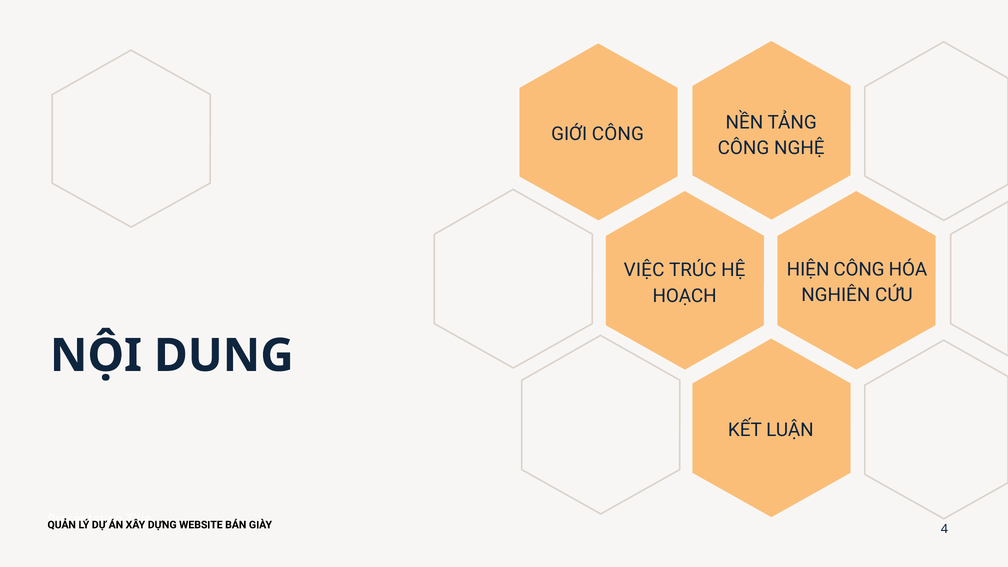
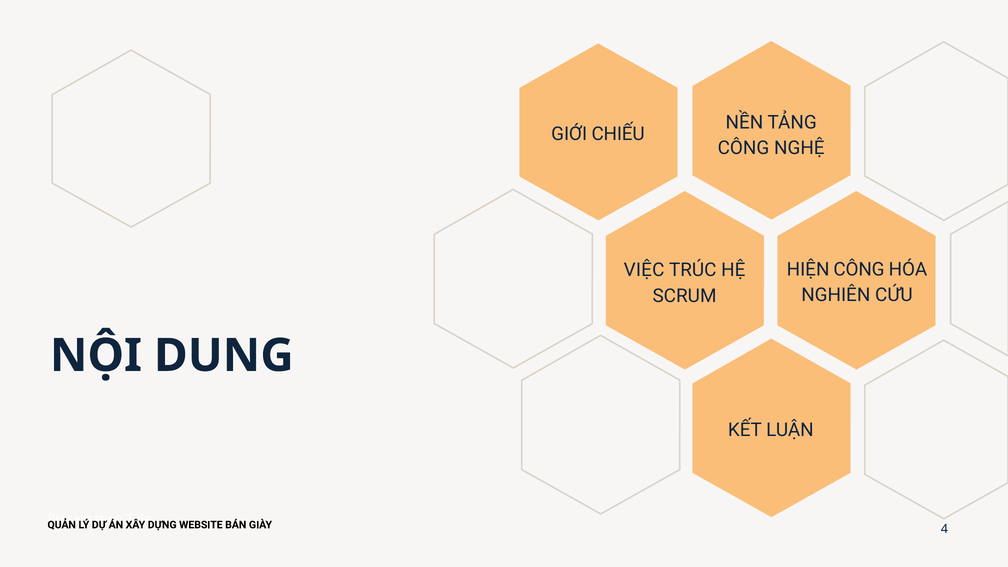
GIỚI CÔNG: CÔNG -> CHIẾU
HOẠCH: HOẠCH -> SCRUM
